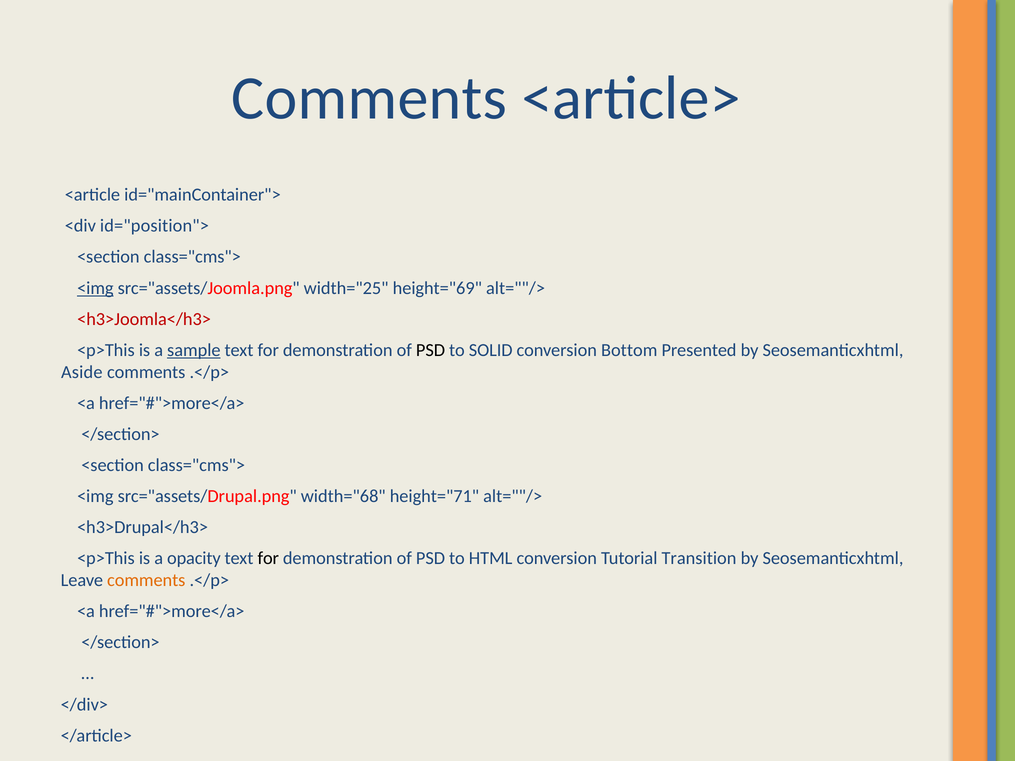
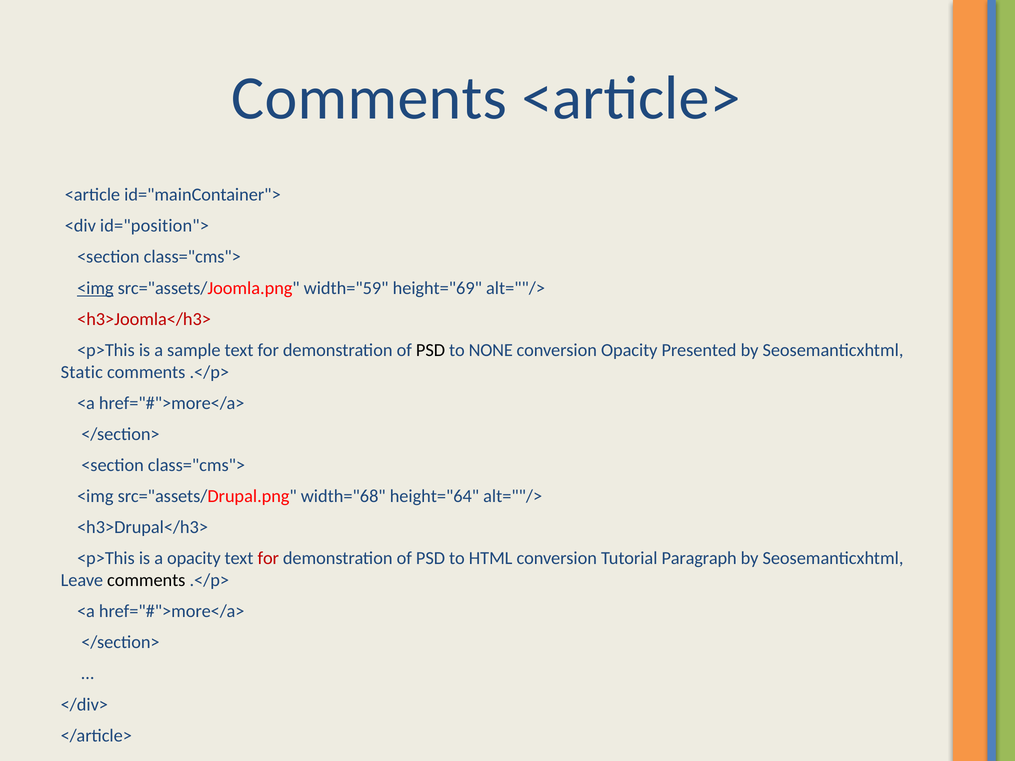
width="25: width="25 -> width="59
sample underline: present -> none
SOLID: SOLID -> NONE
conversion Bottom: Bottom -> Opacity
Aside: Aside -> Static
height="71: height="71 -> height="64
for at (268, 558) colour: black -> red
Transition: Transition -> Paragraph
comments at (146, 580) colour: orange -> black
